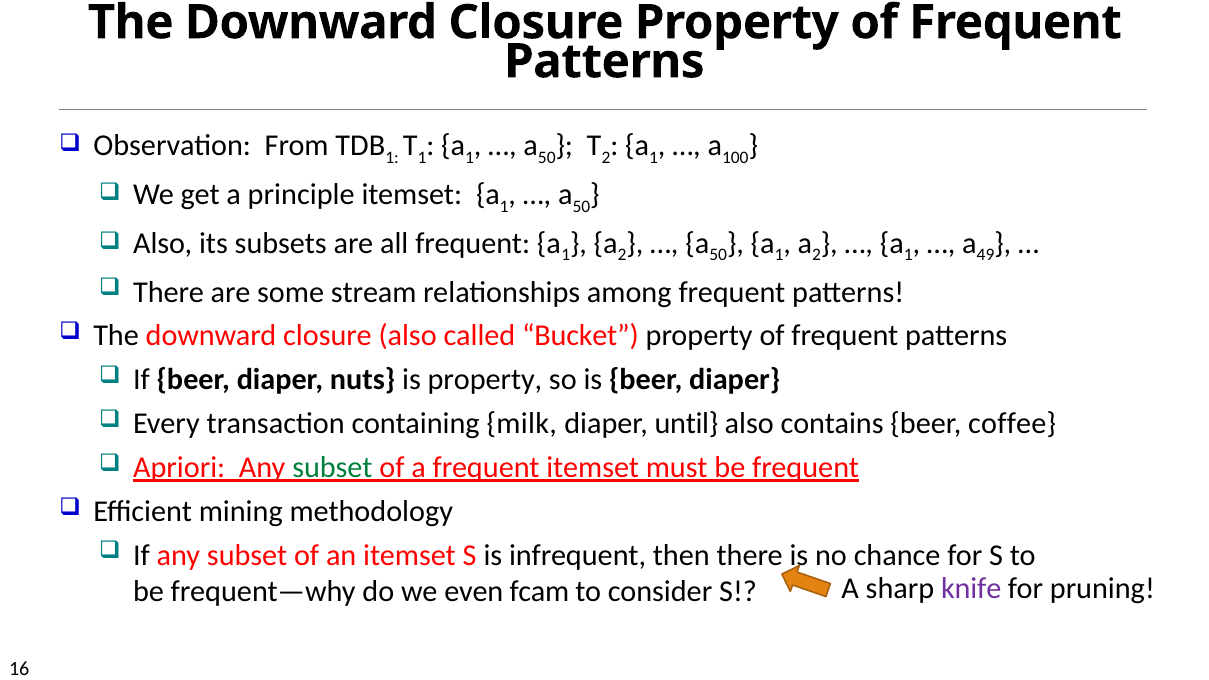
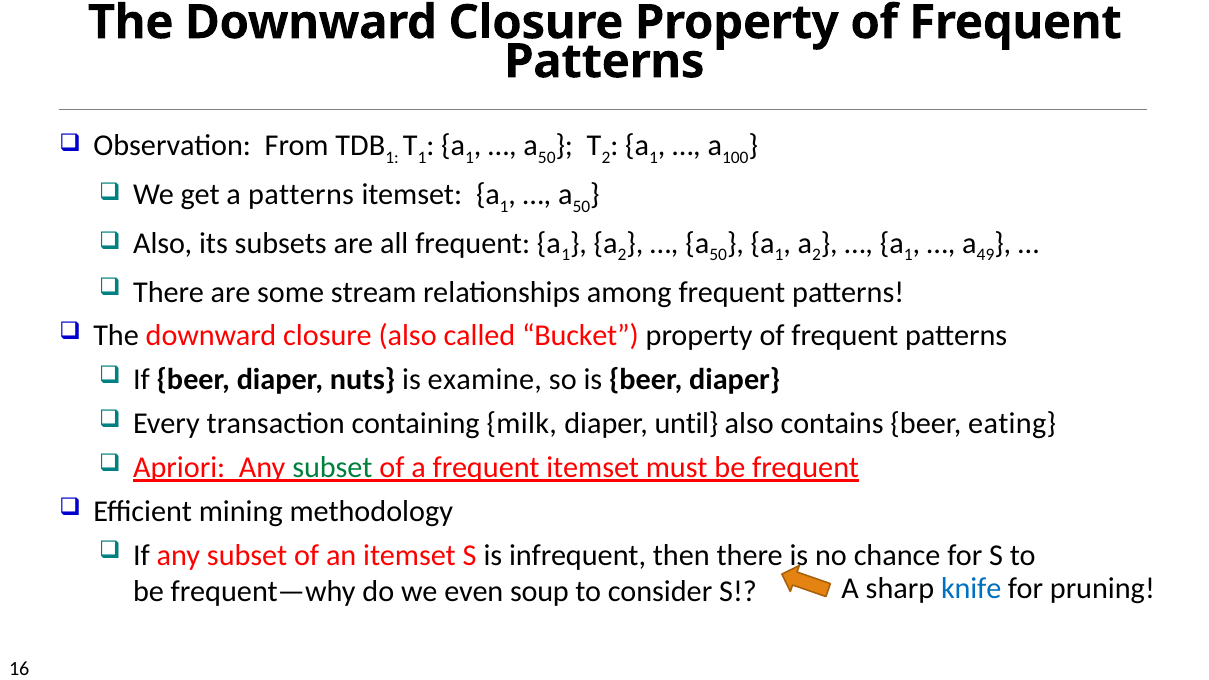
a principle: principle -> patterns
is property: property -> examine
coffee: coffee -> eating
fcam: fcam -> soup
knife colour: purple -> blue
